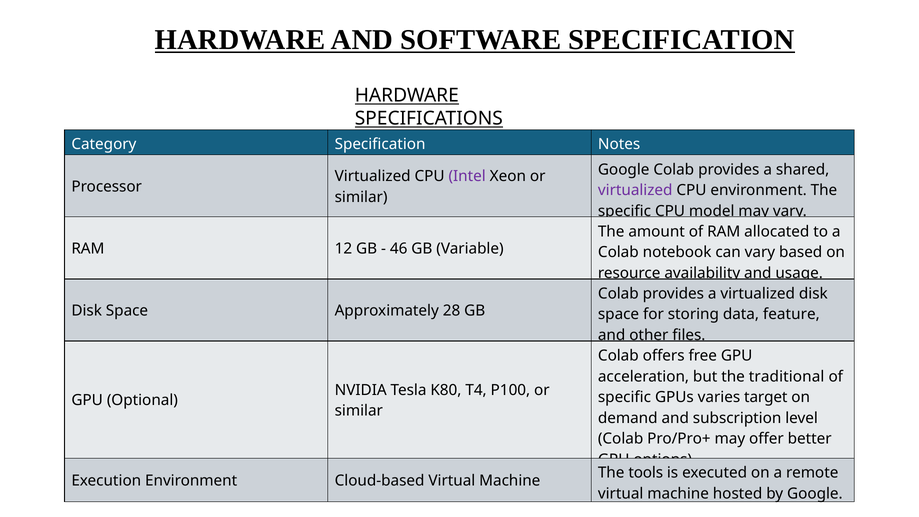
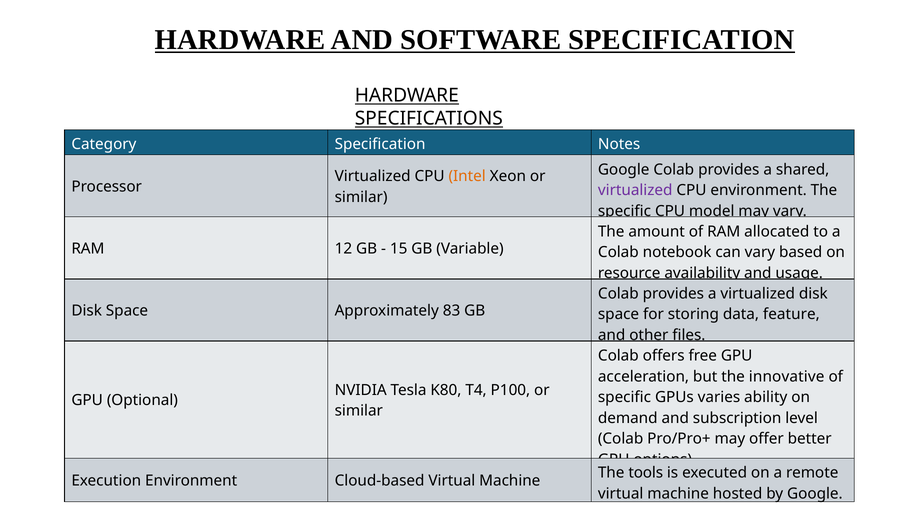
Intel colour: purple -> orange
46: 46 -> 15
28: 28 -> 83
traditional: traditional -> innovative
target: target -> ability
